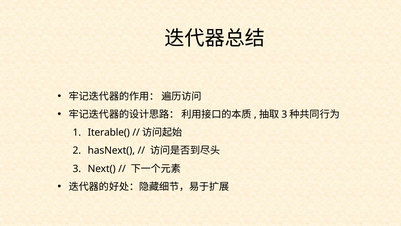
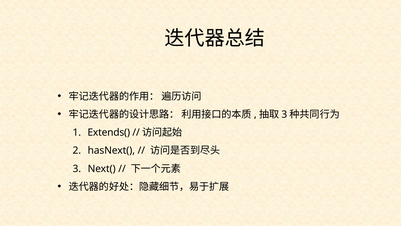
Iterable(: Iterable( -> Extends(
